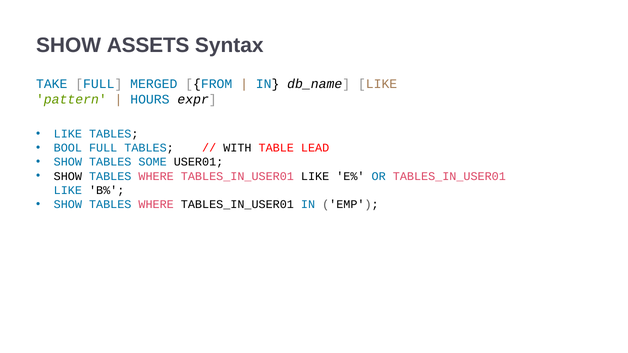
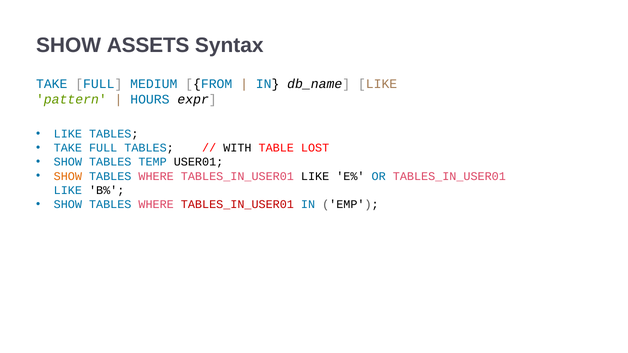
MERGED: MERGED -> MEDIUM
BOOL at (68, 148): BOOL -> TAKE
LEAD: LEAD -> LOST
SOME: SOME -> TEMP
SHOW at (68, 176) colour: black -> orange
TABLES_IN_USER01 at (237, 205) colour: black -> red
